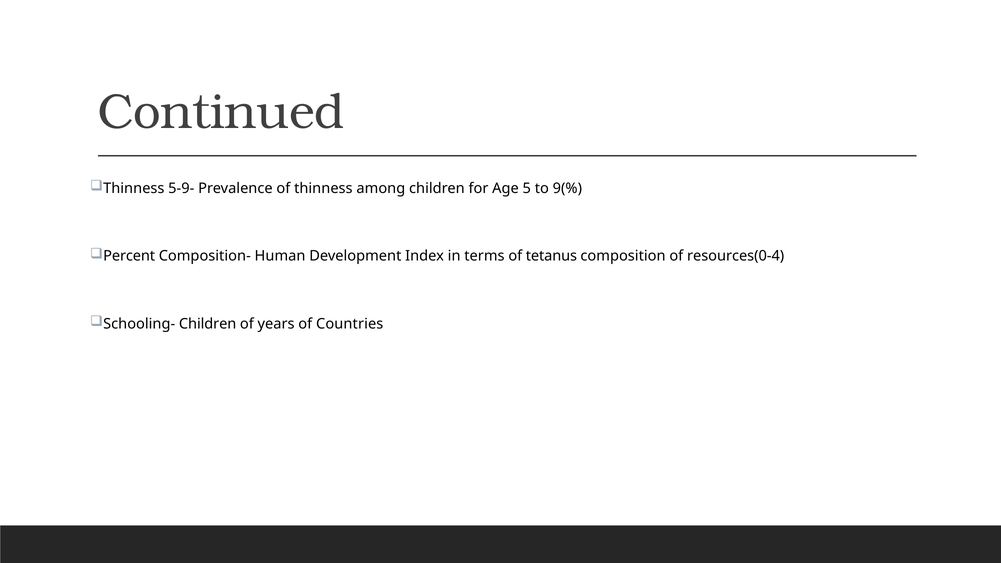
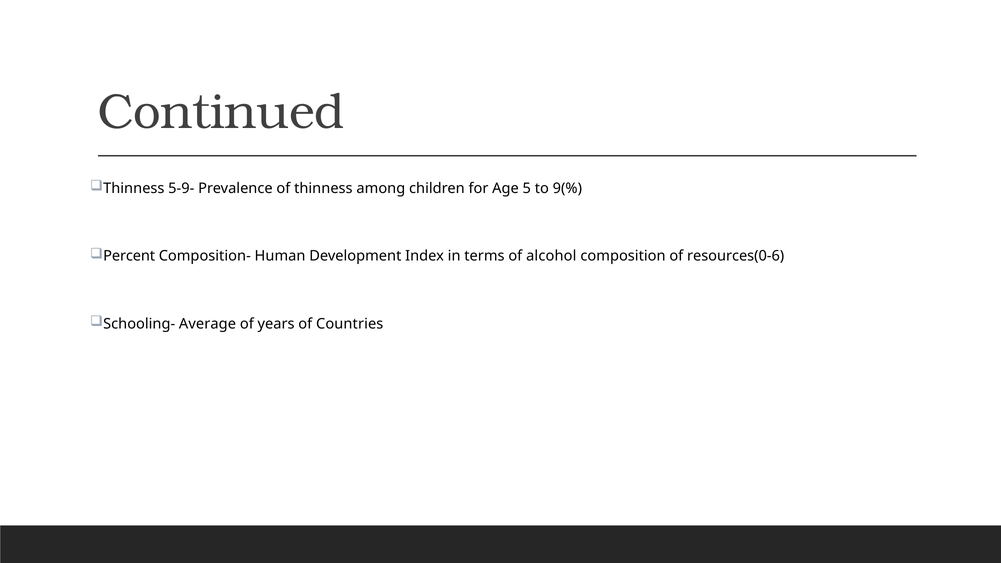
tetanus: tetanus -> alcohol
resources(0-4: resources(0-4 -> resources(0-6
Schooling- Children: Children -> Average
